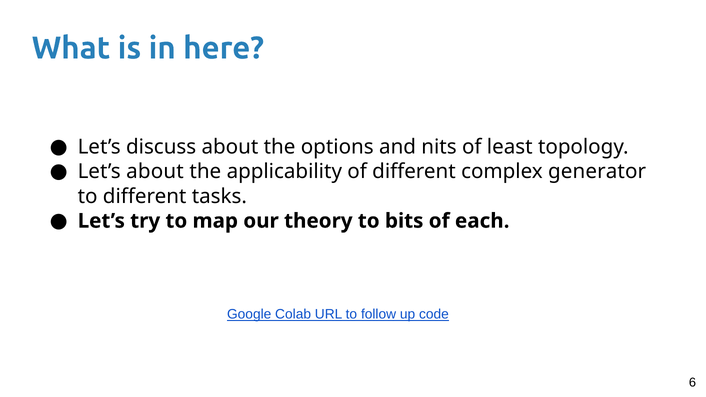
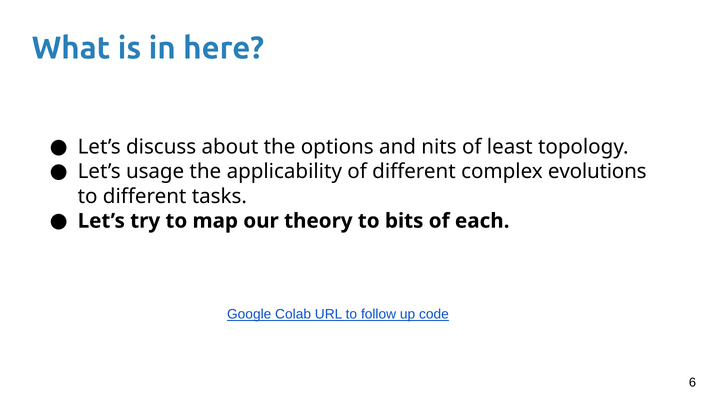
Let’s about: about -> usage
generator: generator -> evolutions
